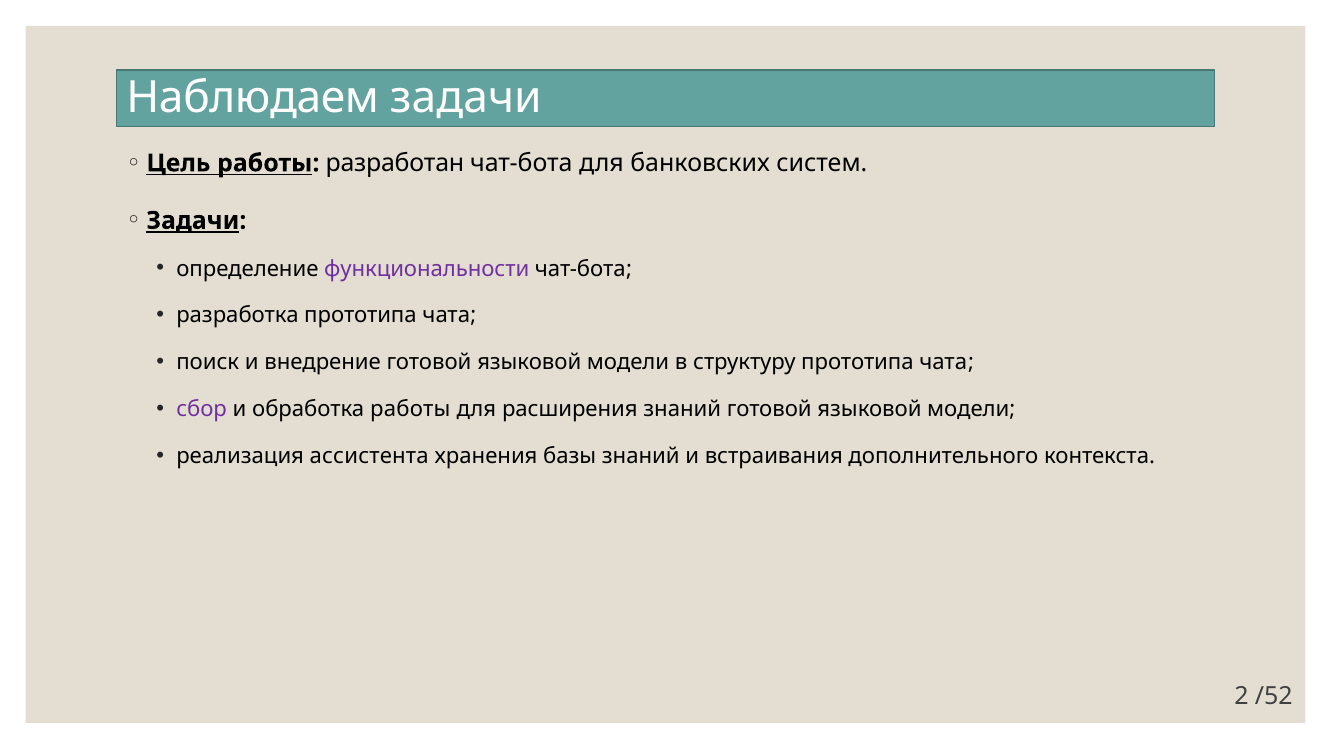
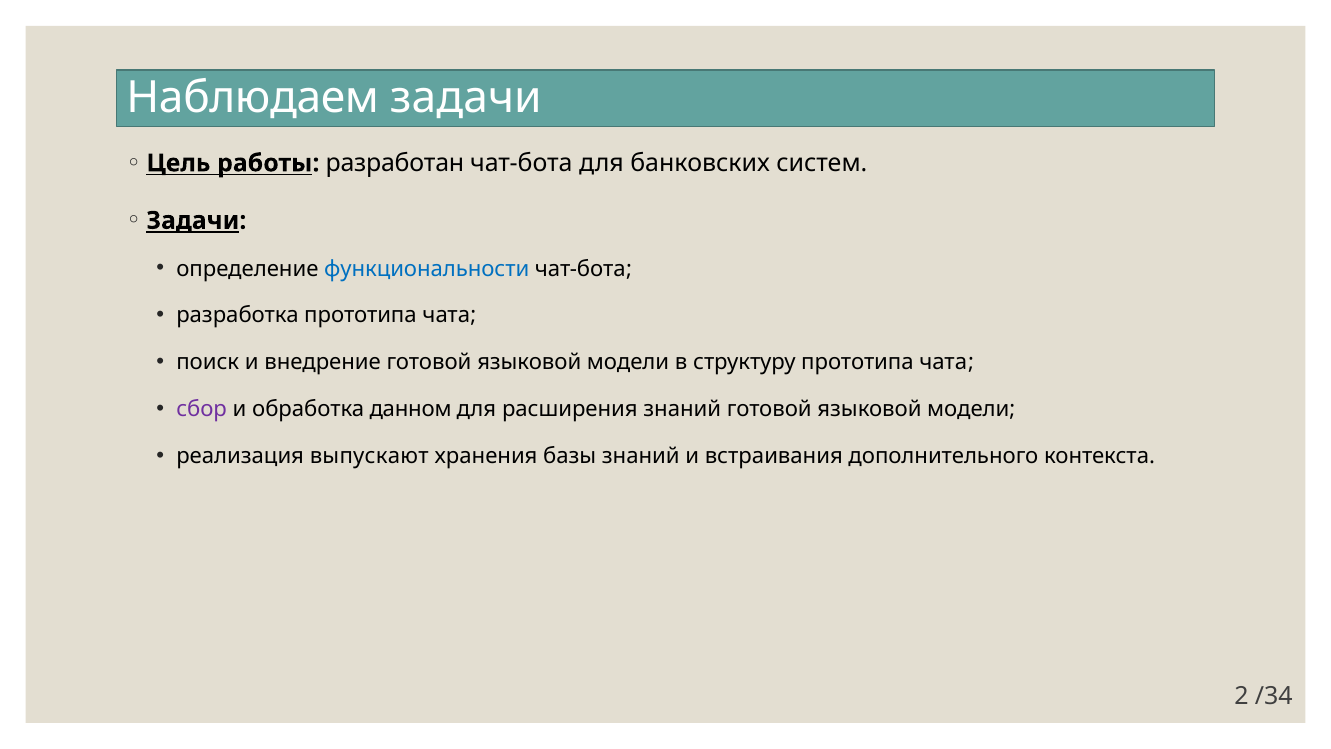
функциональности colour: purple -> blue
обработка работы: работы -> данном
ассистента: ассистента -> выпускают
/52: /52 -> /34
